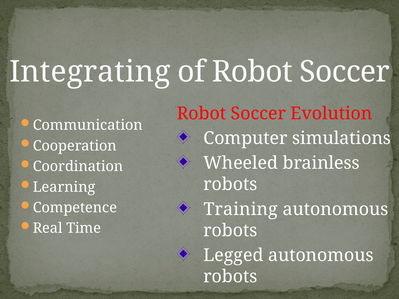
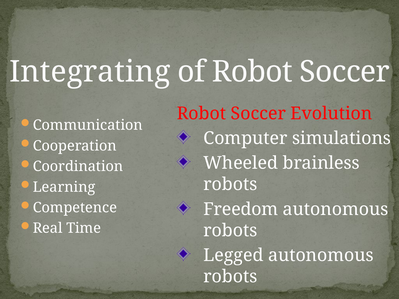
Training: Training -> Freedom
